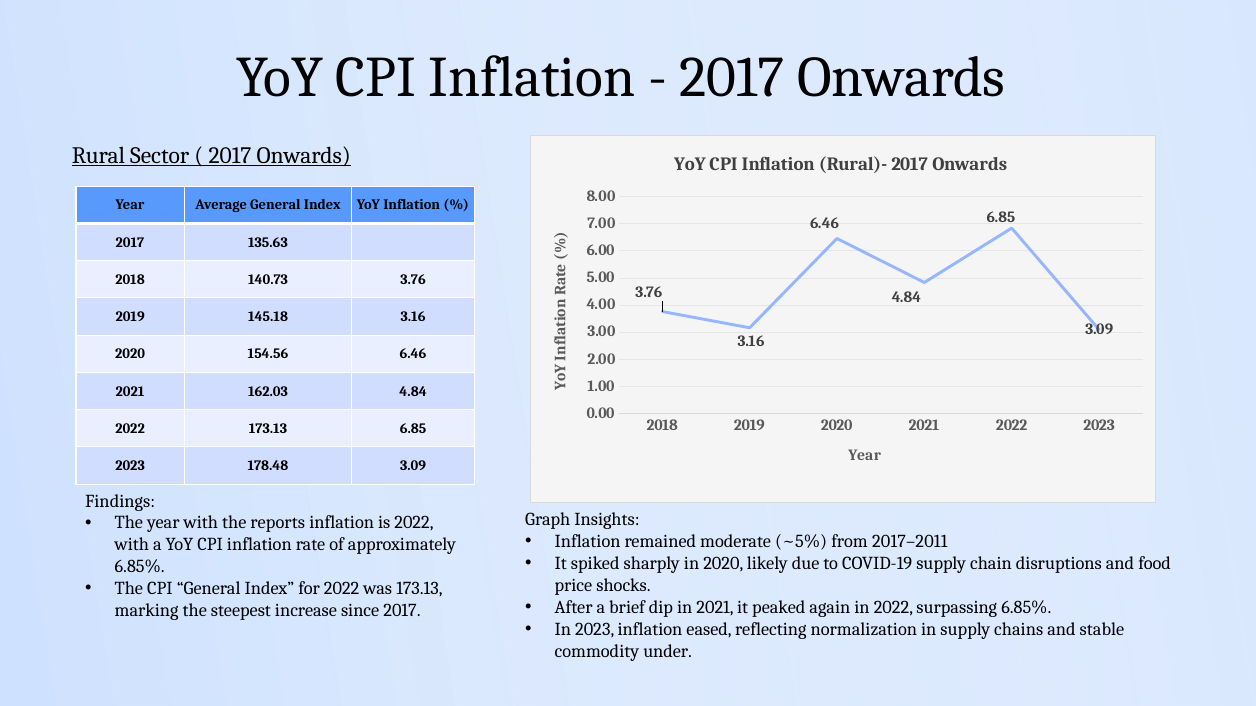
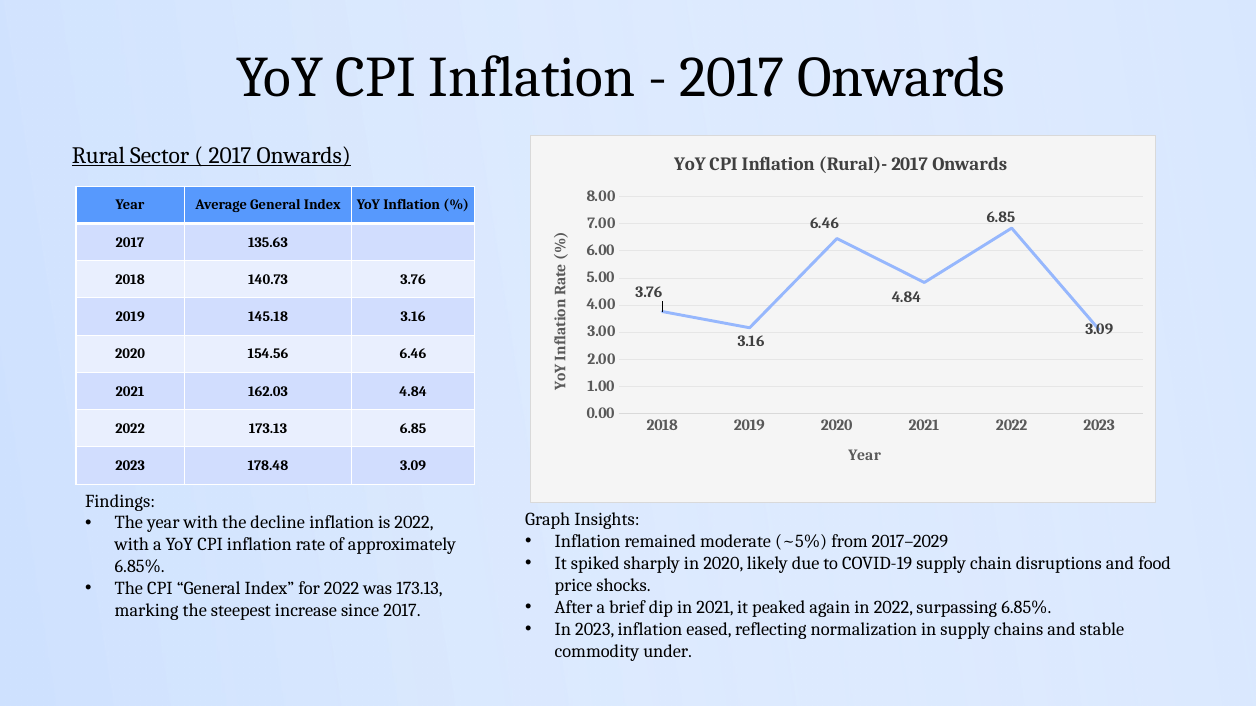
reports: reports -> decline
2017–2011: 2017–2011 -> 2017–2029
